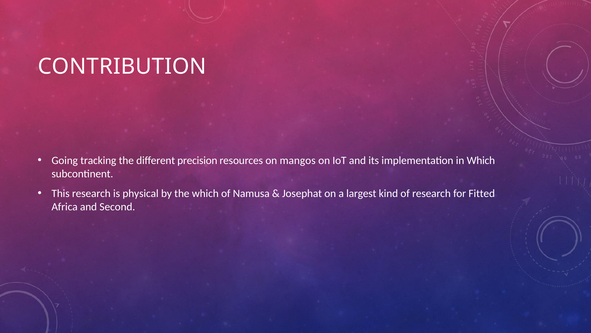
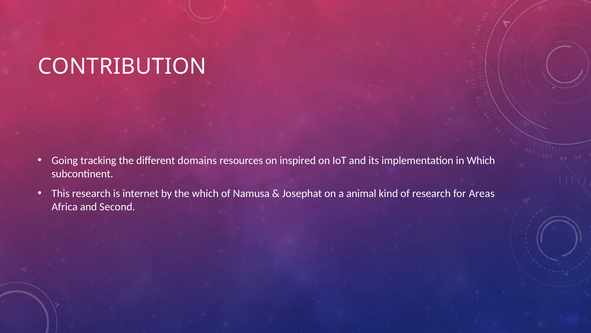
precision: precision -> domains
mangos: mangos -> inspired
physical: physical -> internet
largest: largest -> animal
Fitted: Fitted -> Areas
